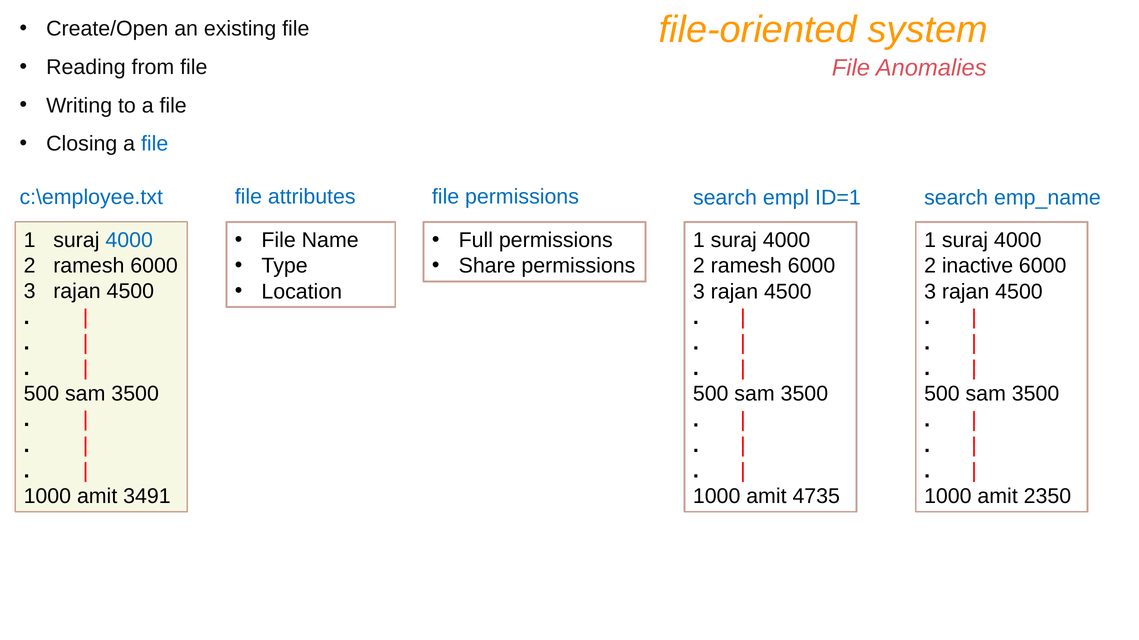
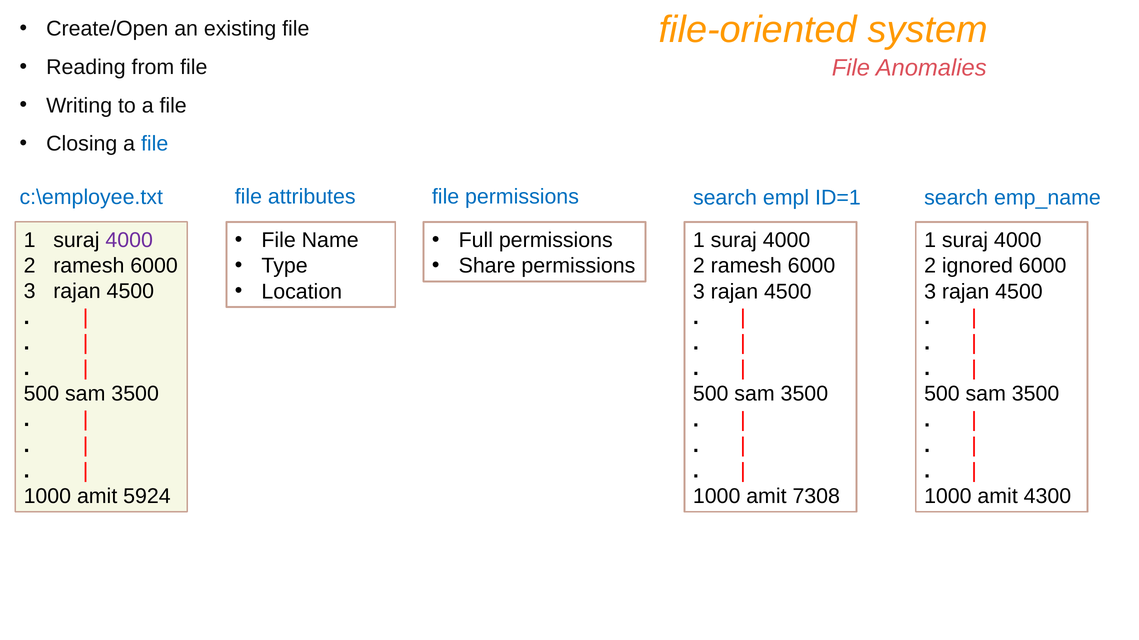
4000 at (129, 240) colour: blue -> purple
inactive: inactive -> ignored
3491: 3491 -> 5924
4735: 4735 -> 7308
2350: 2350 -> 4300
